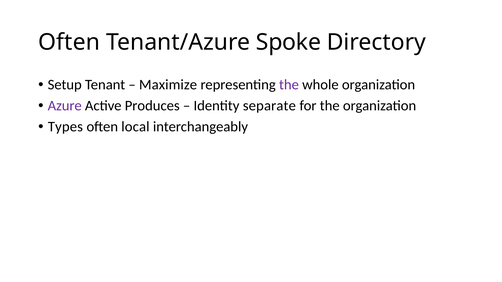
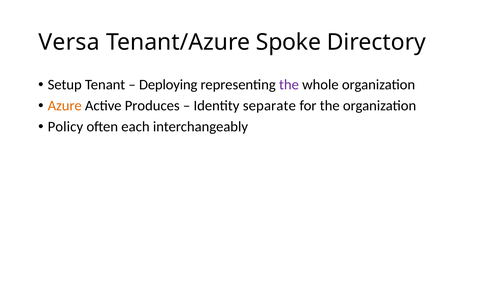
Often at (69, 42): Often -> Versa
Maximize: Maximize -> Deploying
Azure colour: purple -> orange
Types: Types -> Policy
local: local -> each
